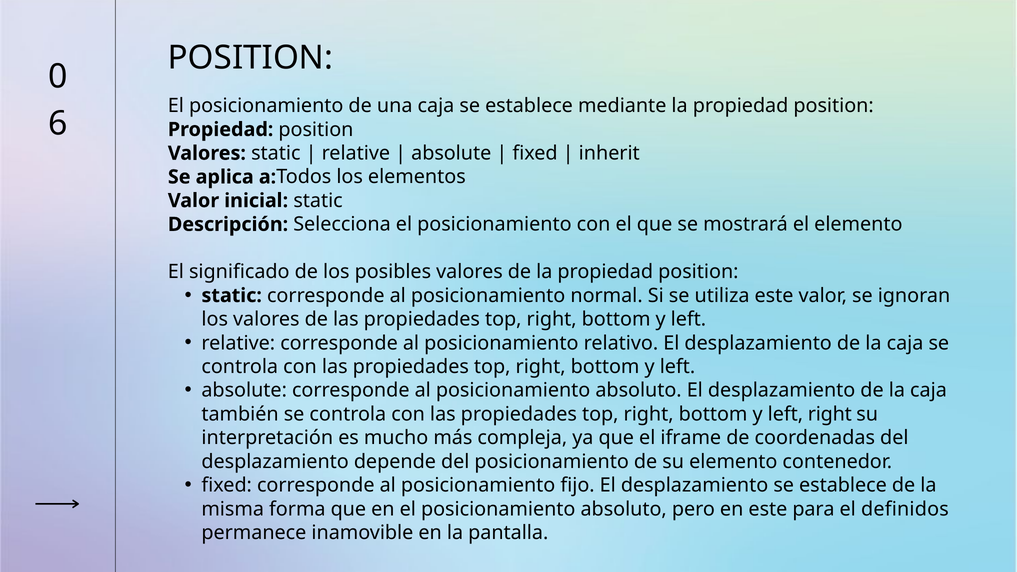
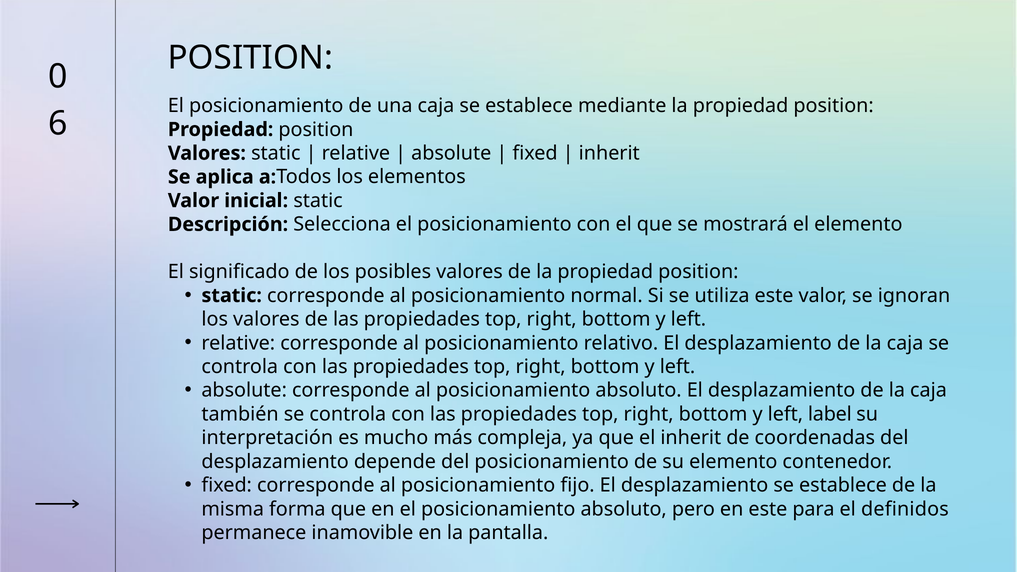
left right: right -> label
el iframe: iframe -> inherit
